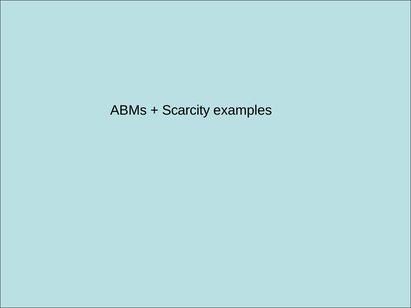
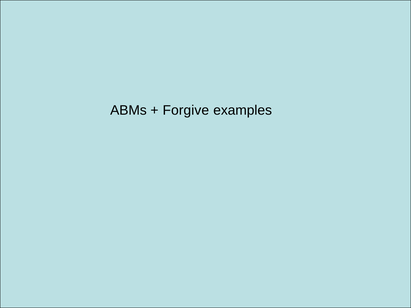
Scarcity: Scarcity -> Forgive
